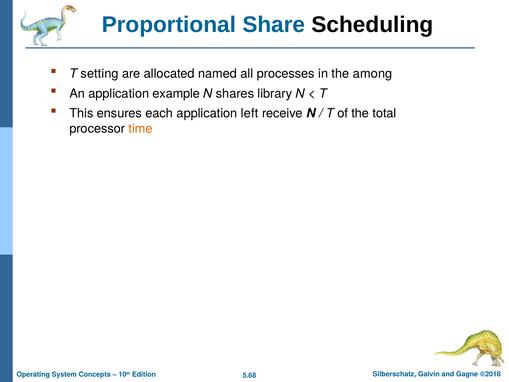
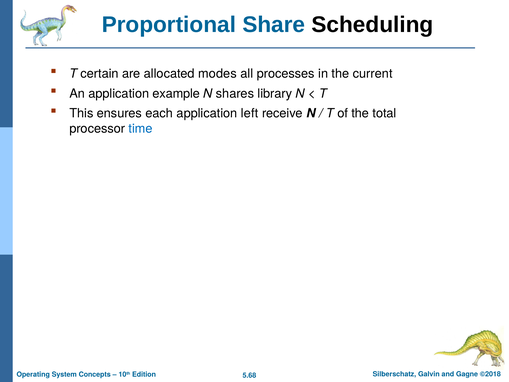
setting: setting -> certain
named: named -> modes
among: among -> current
time colour: orange -> blue
